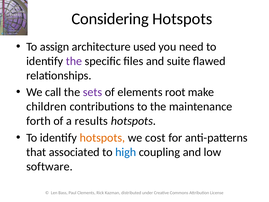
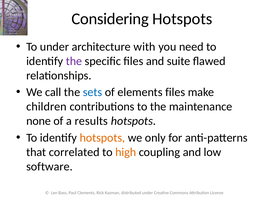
To assign: assign -> under
used: used -> with
sets colour: purple -> blue
elements root: root -> files
forth: forth -> none
cost: cost -> only
associated: associated -> correlated
high colour: blue -> orange
